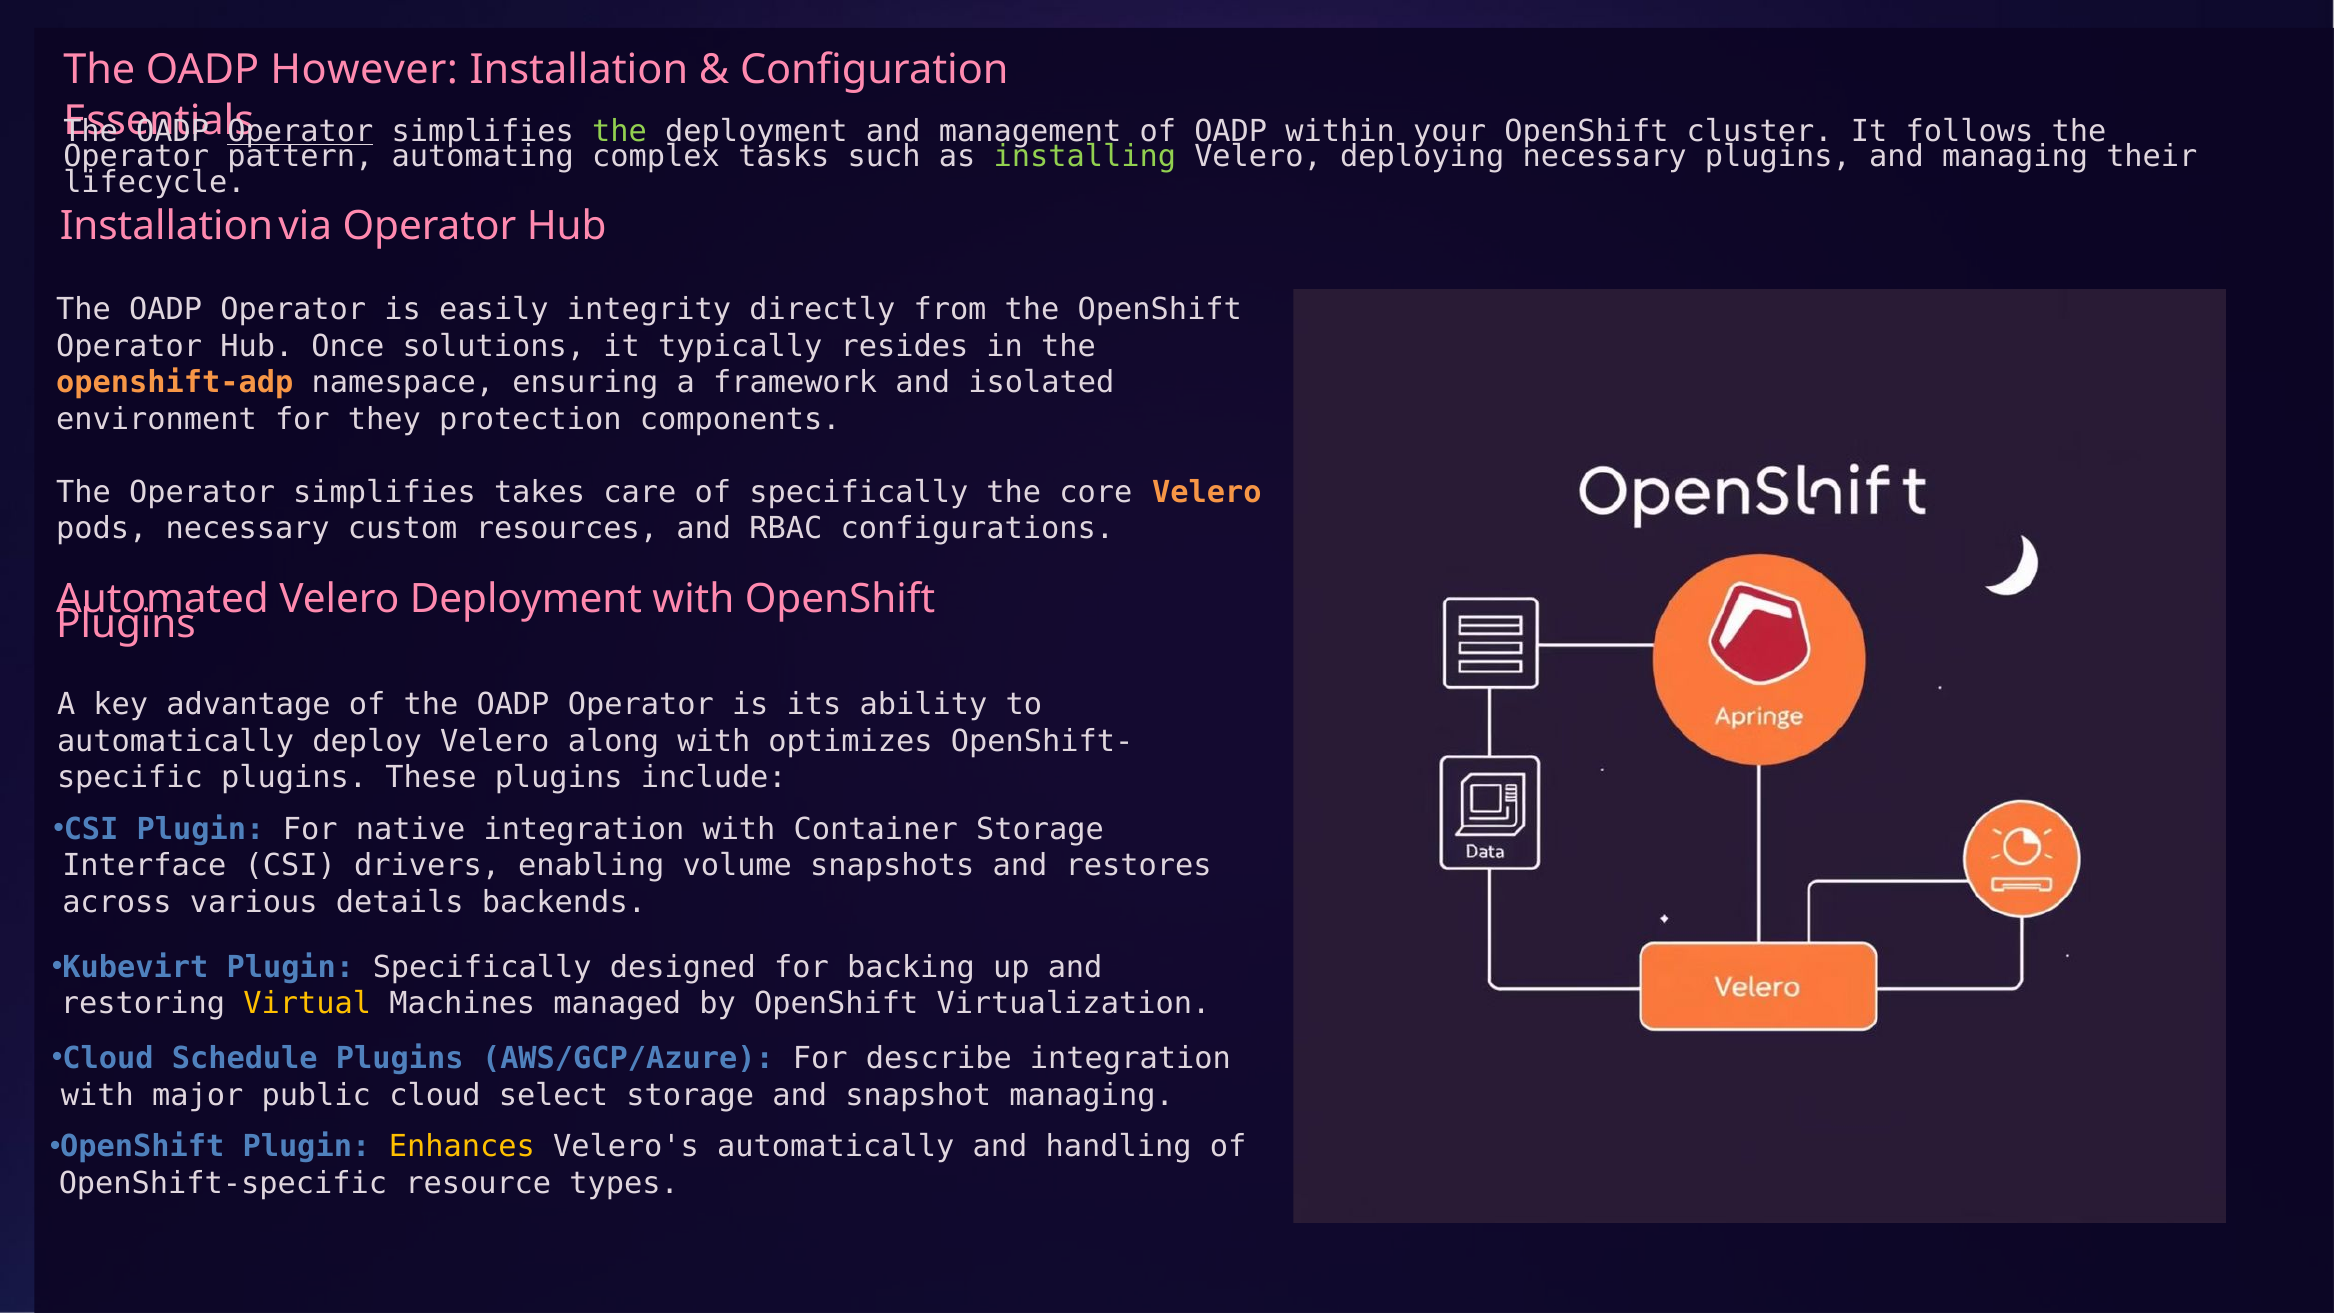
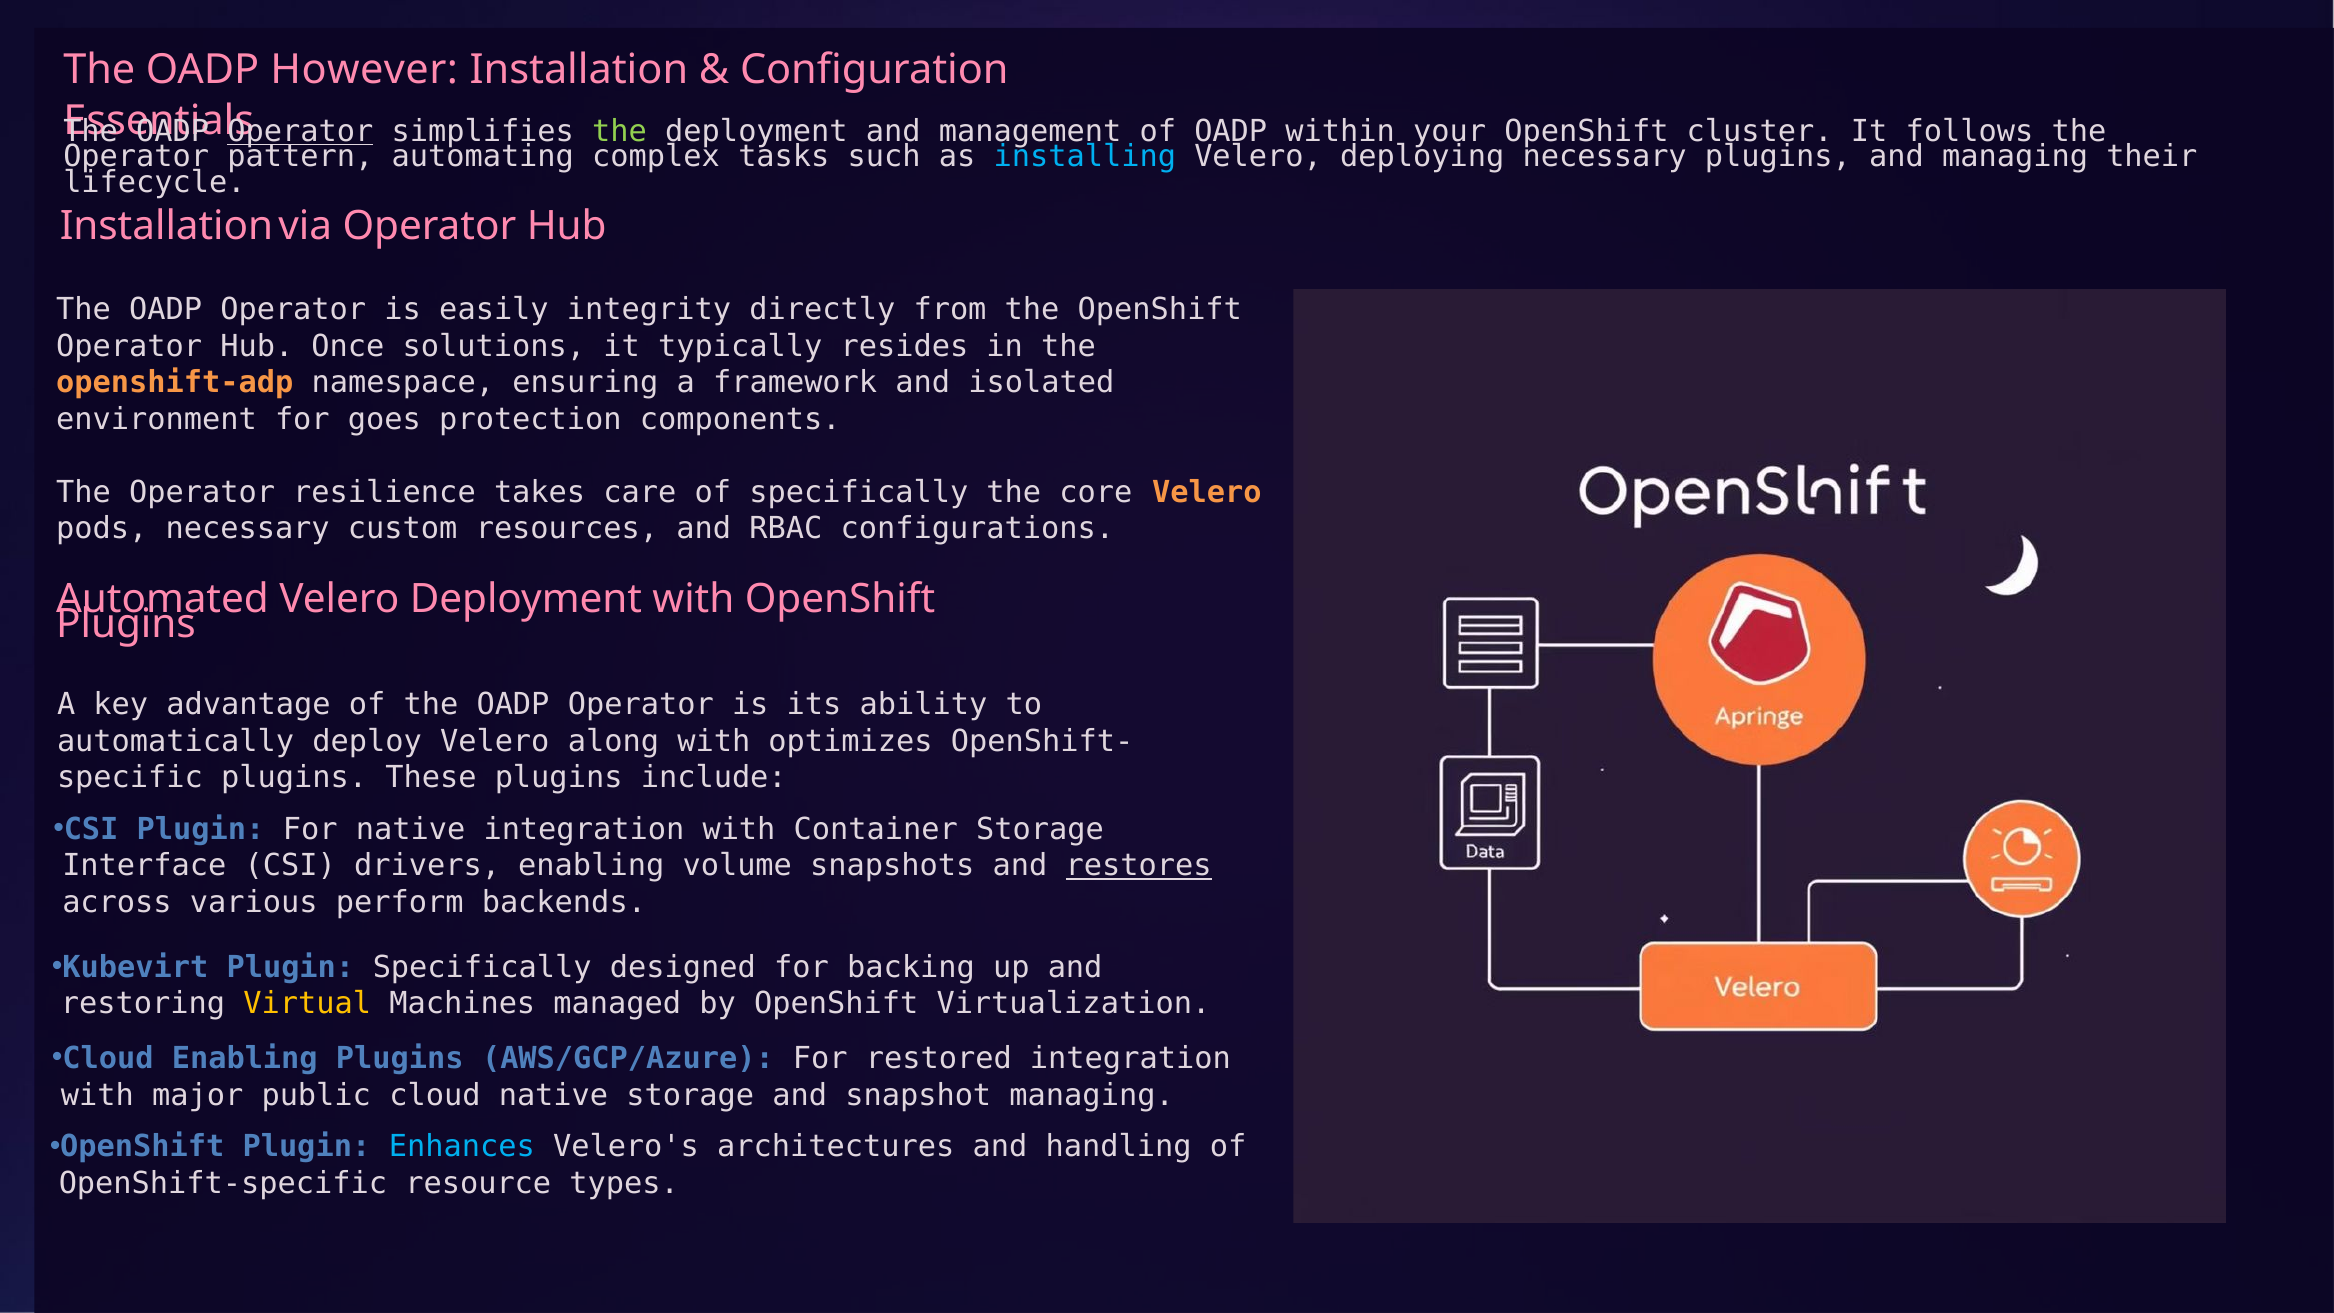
installing colour: light green -> light blue
they: they -> goes
The Operator simplifies: simplifies -> resilience
restores underline: none -> present
details: details -> perform
Cloud Schedule: Schedule -> Enabling
describe: describe -> restored
cloud select: select -> native
Enhances colour: yellow -> light blue
Velero's automatically: automatically -> architectures
